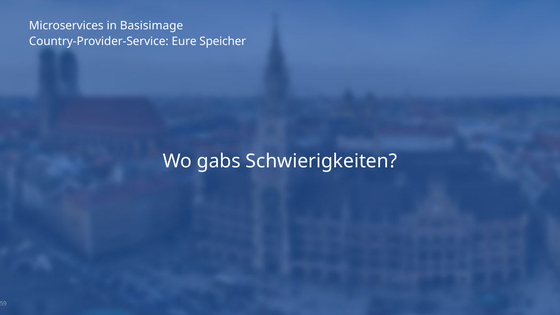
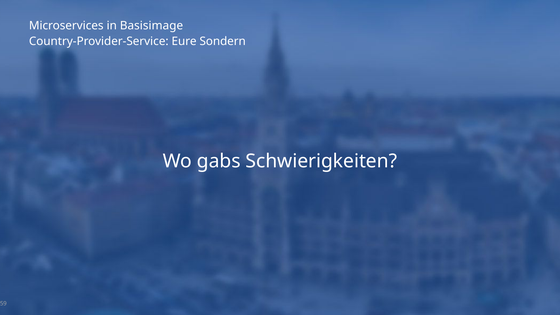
Speicher: Speicher -> Sondern
